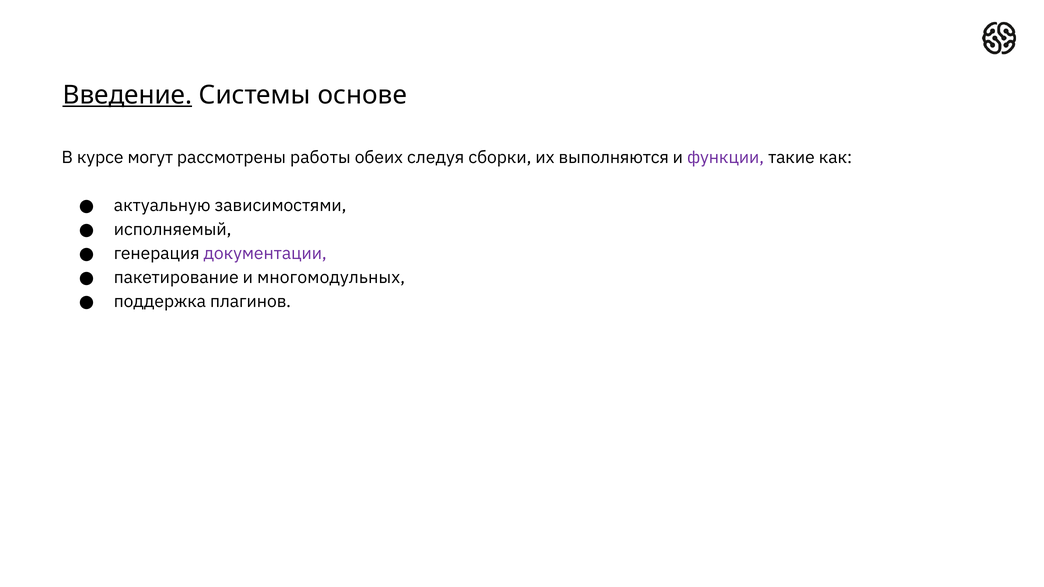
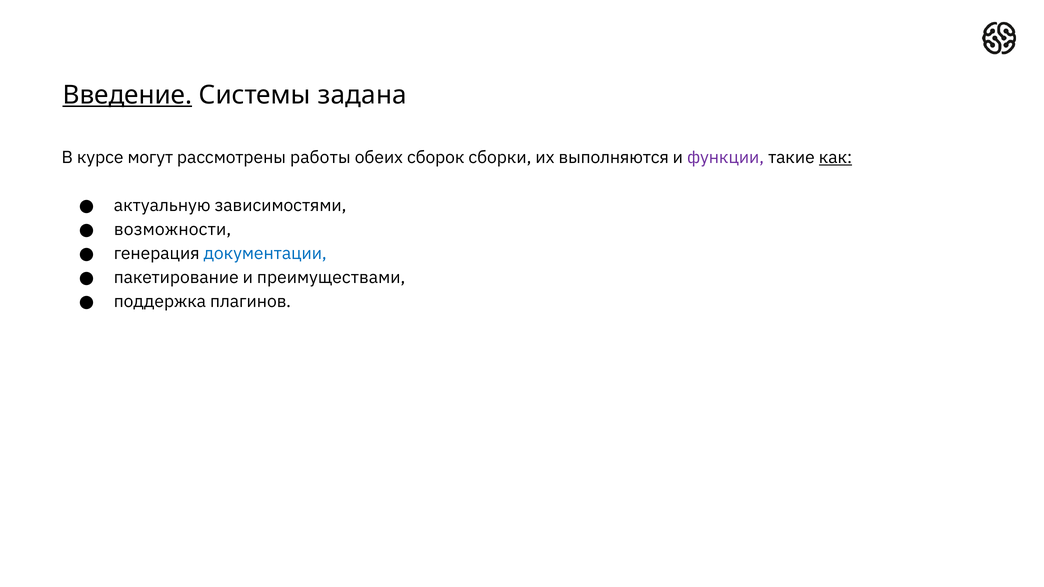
основе: основе -> задана
следуя: следуя -> сборок
как underline: none -> present
исполняемый: исполняемый -> возможности
документации colour: purple -> blue
многомодульных: многомодульных -> преимуществами
